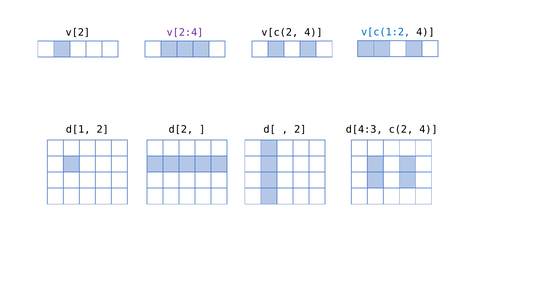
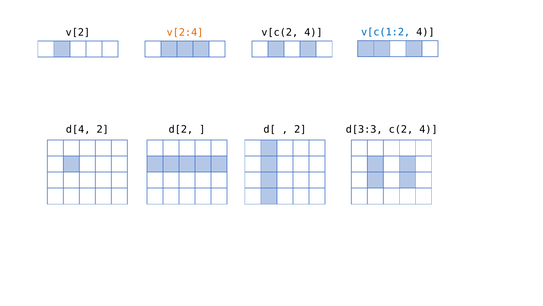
v[2:4 colour: purple -> orange
d[1: d[1 -> d[4
d[4:3: d[4:3 -> d[3:3
